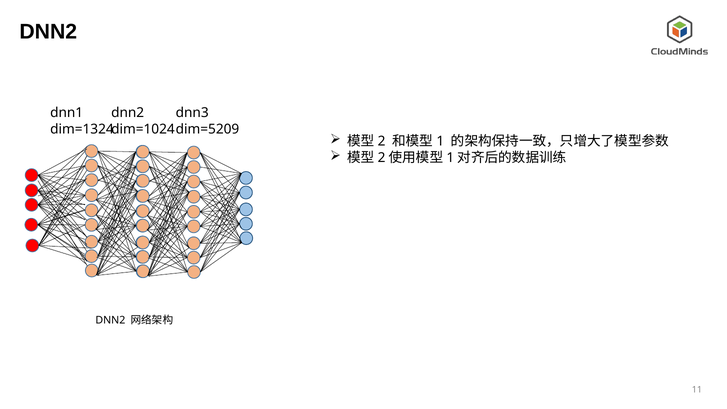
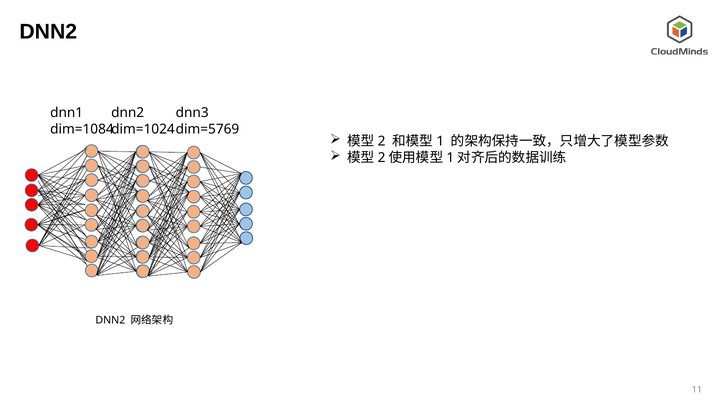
dim=1324: dim=1324 -> dim=1084
dim=5209: dim=5209 -> dim=5769
